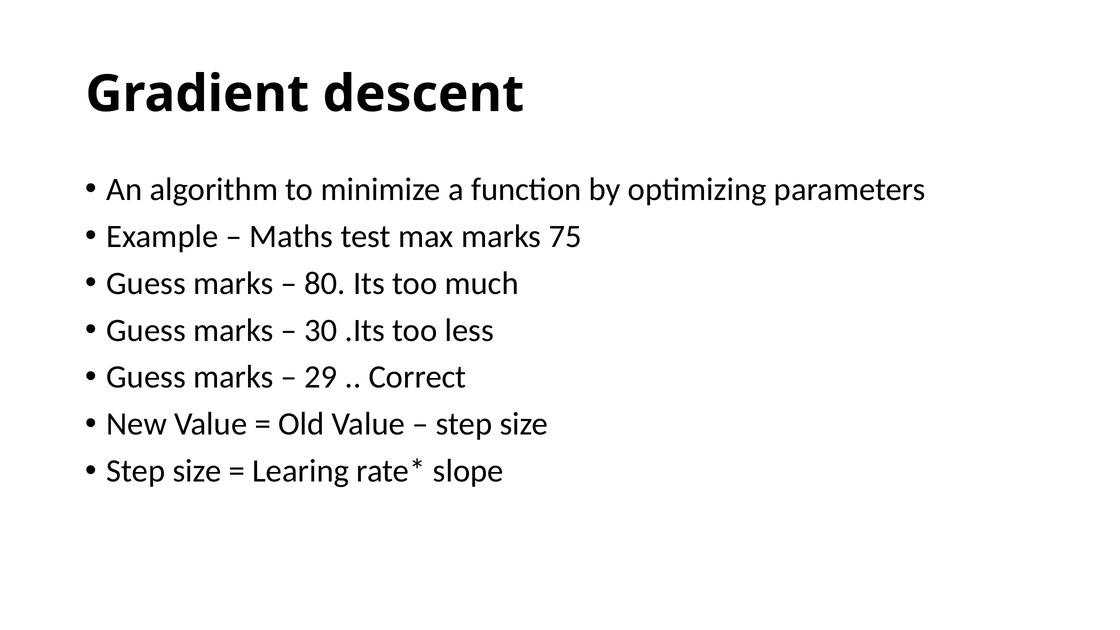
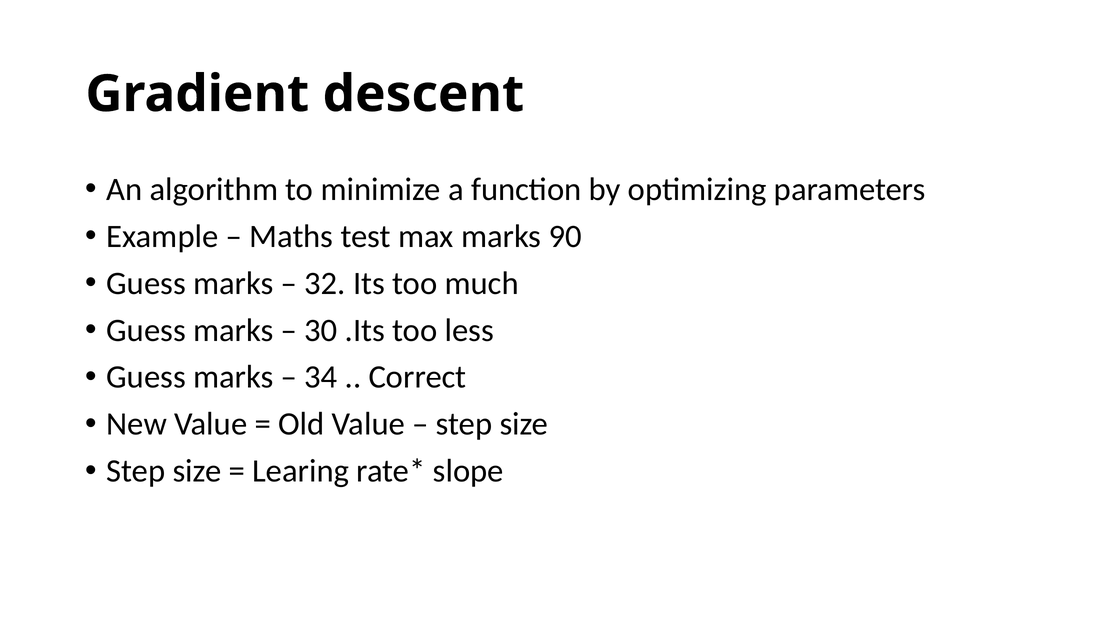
75: 75 -> 90
80: 80 -> 32
29: 29 -> 34
